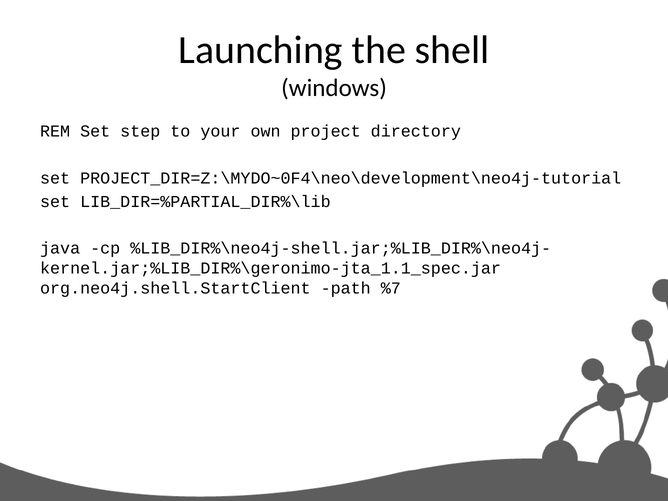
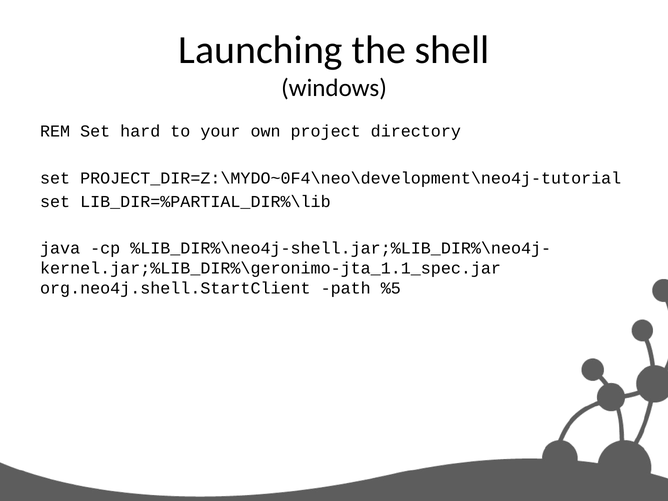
step: step -> hard
%7: %7 -> %5
